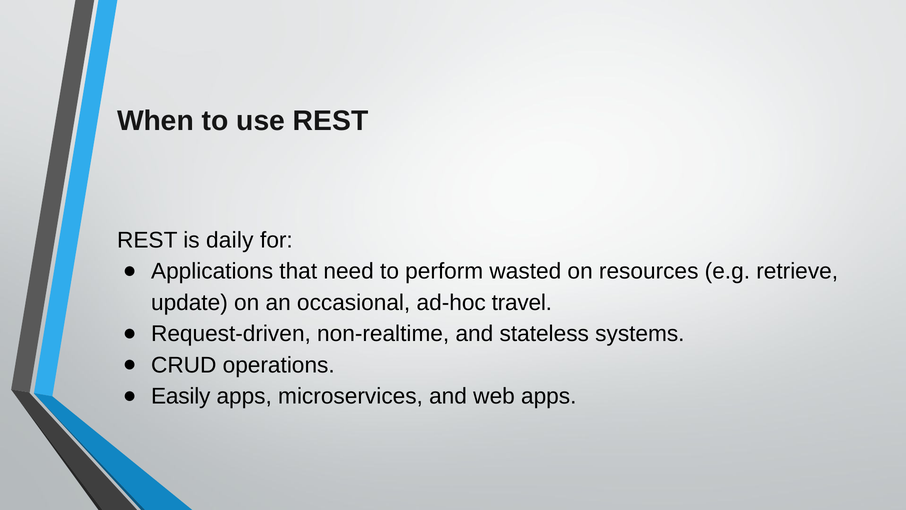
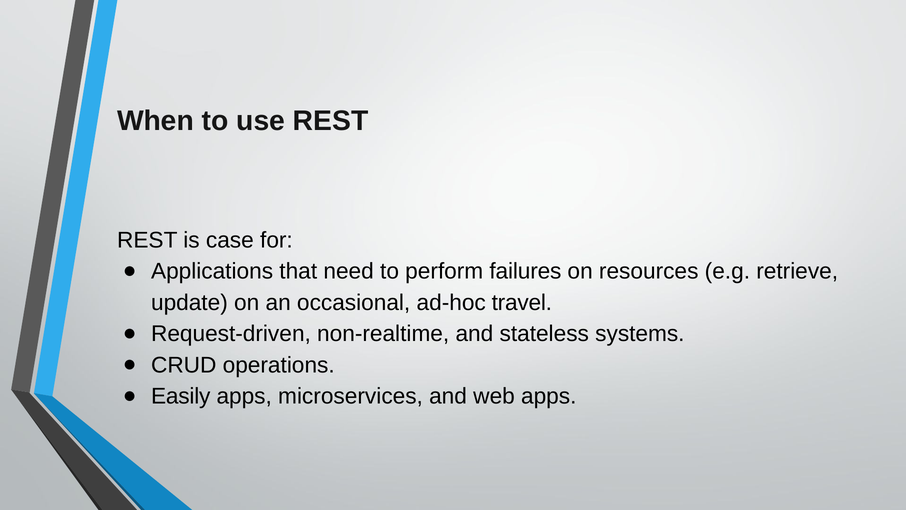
daily: daily -> case
wasted: wasted -> failures
